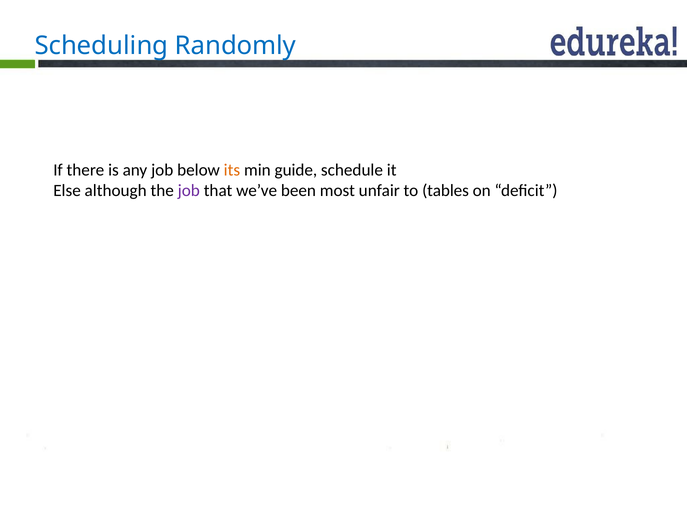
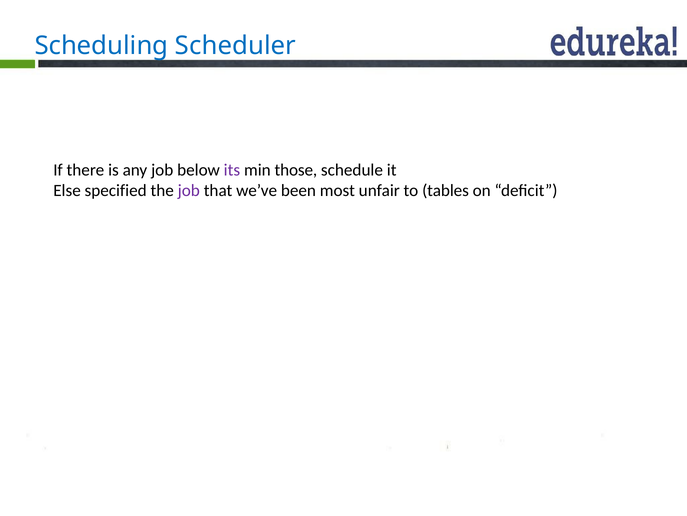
Randomly: Randomly -> Scheduler
its at (232, 170) colour: orange -> purple
guide: guide -> those
although: although -> specified
